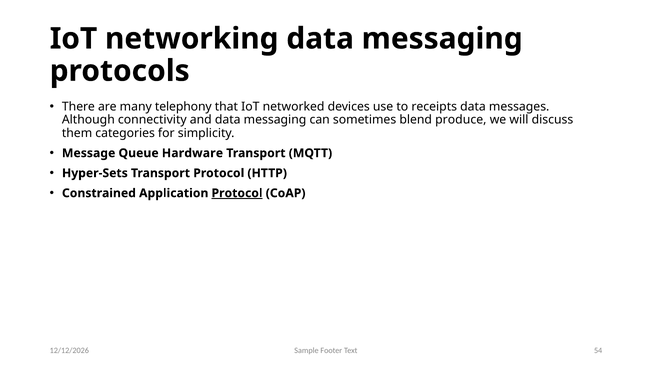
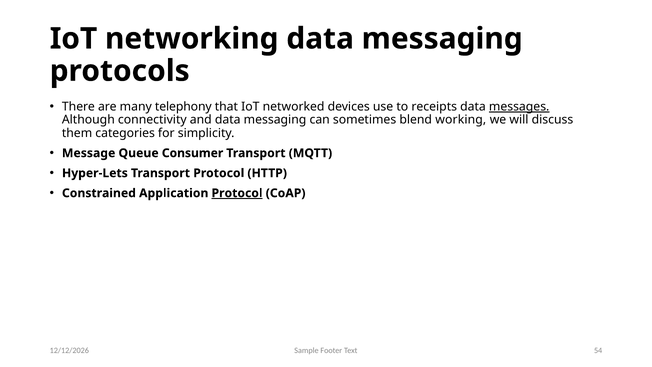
messages underline: none -> present
produce: produce -> working
Hardware: Hardware -> Consumer
Hyper-Sets: Hyper-Sets -> Hyper-Lets
